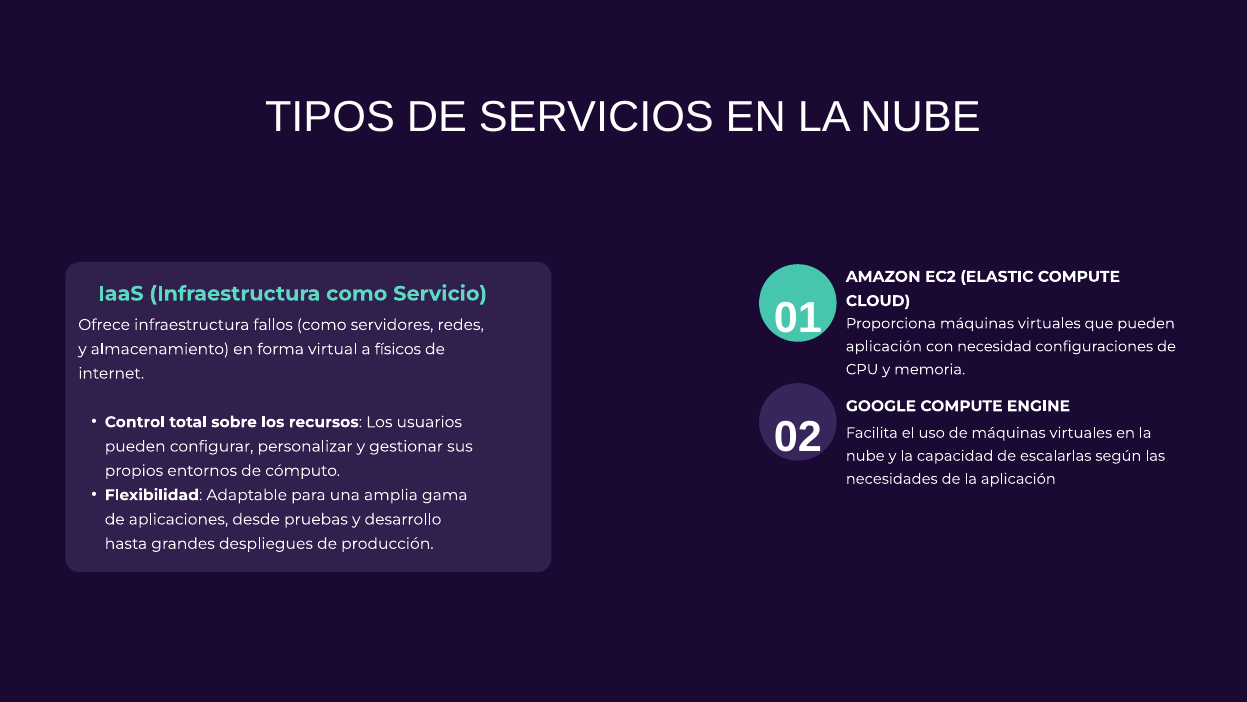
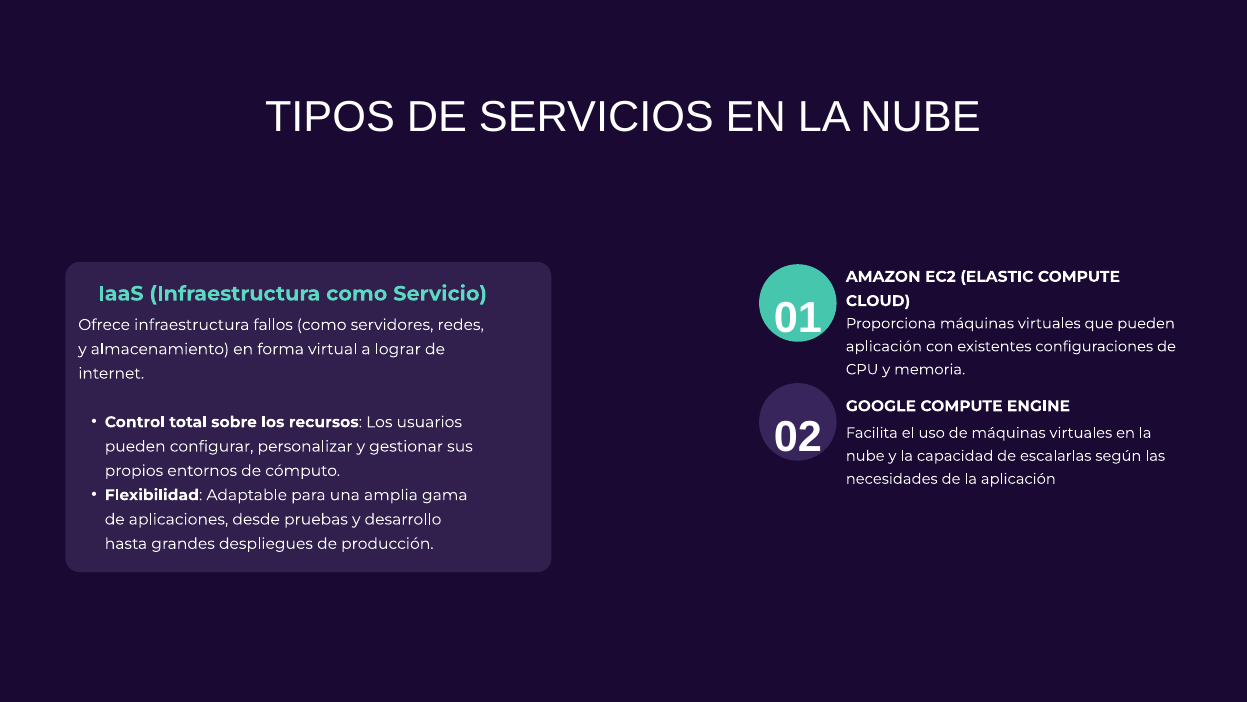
necesidad: necesidad -> existentes
físicos: físicos -> lograr
